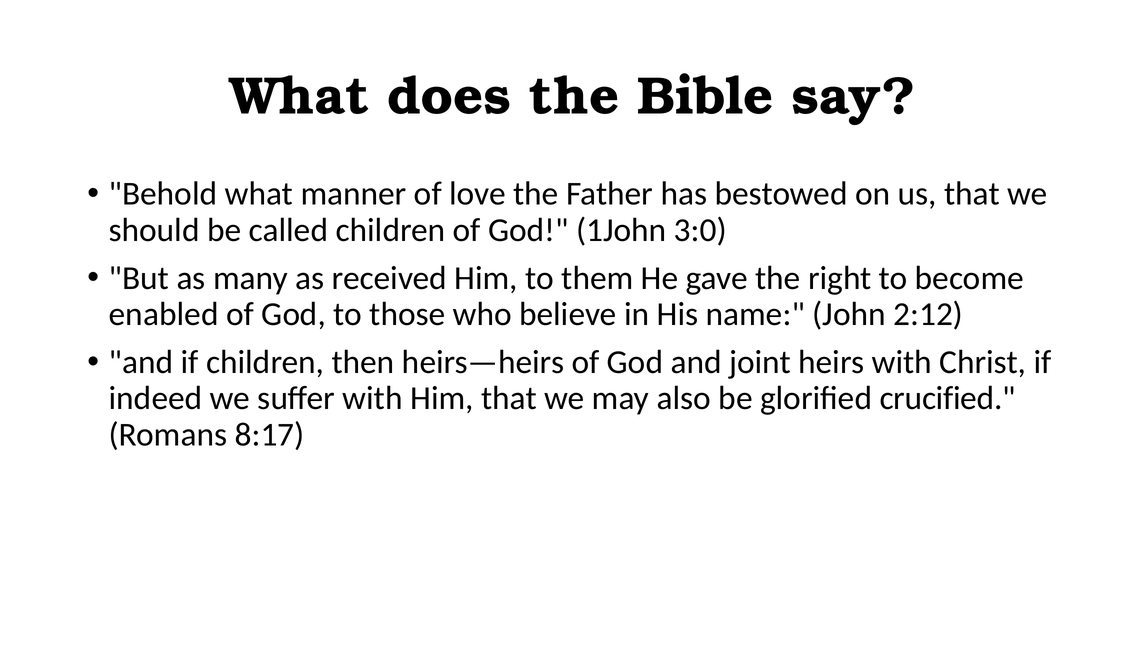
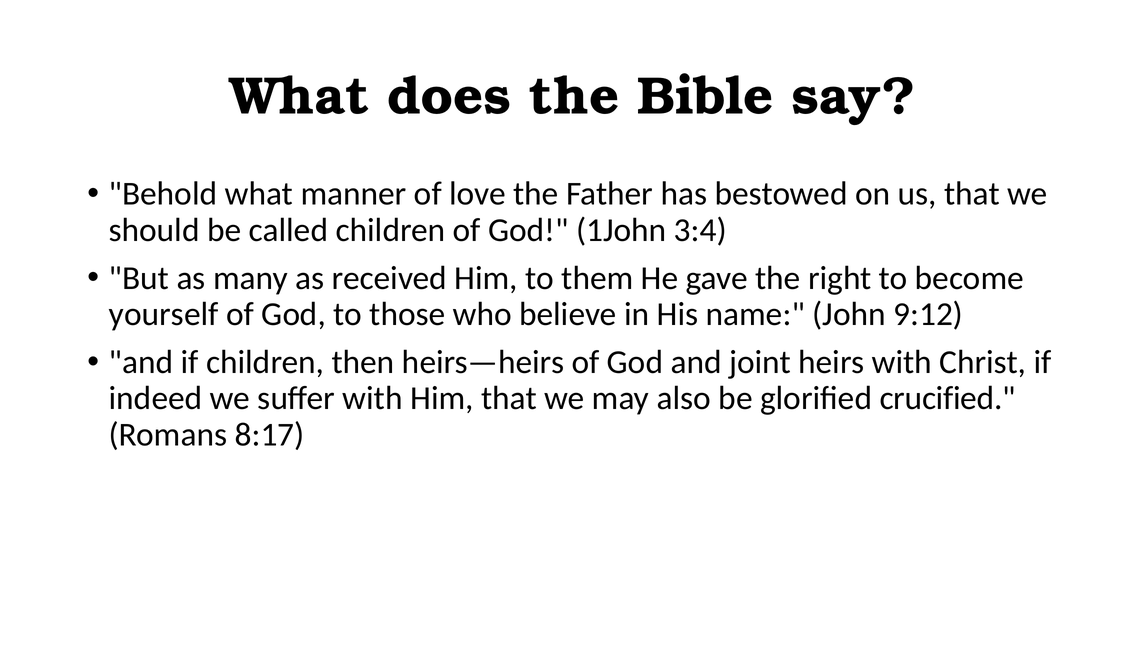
3:0: 3:0 -> 3:4
enabled: enabled -> yourself
2:12: 2:12 -> 9:12
